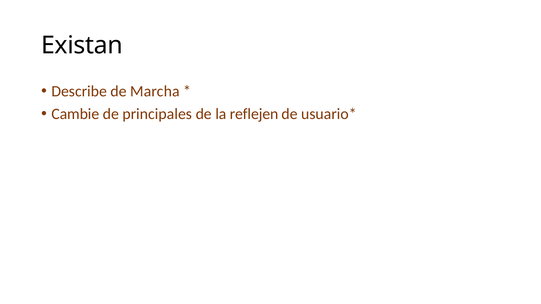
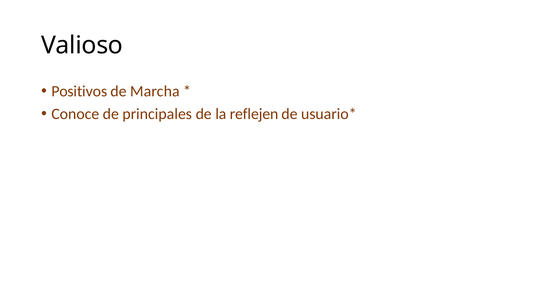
Existan: Existan -> Valioso
Describe: Describe -> Positivos
Cambie: Cambie -> Conoce
